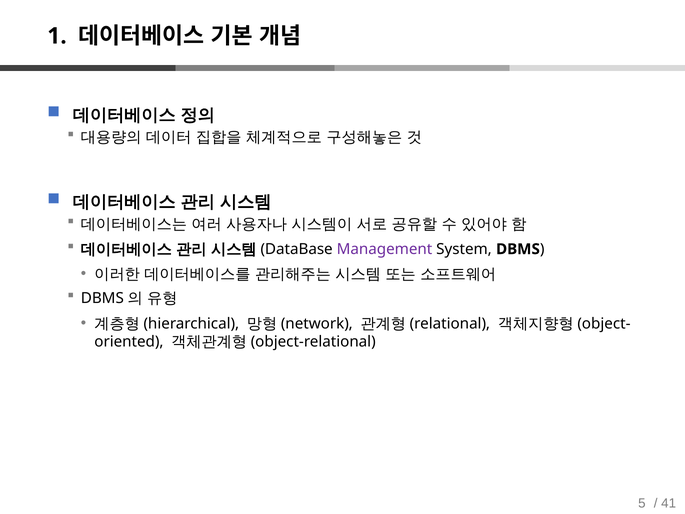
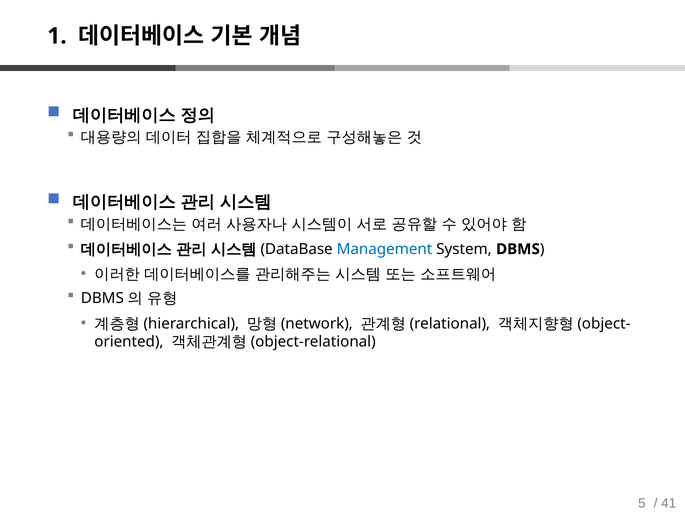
Management colour: purple -> blue
